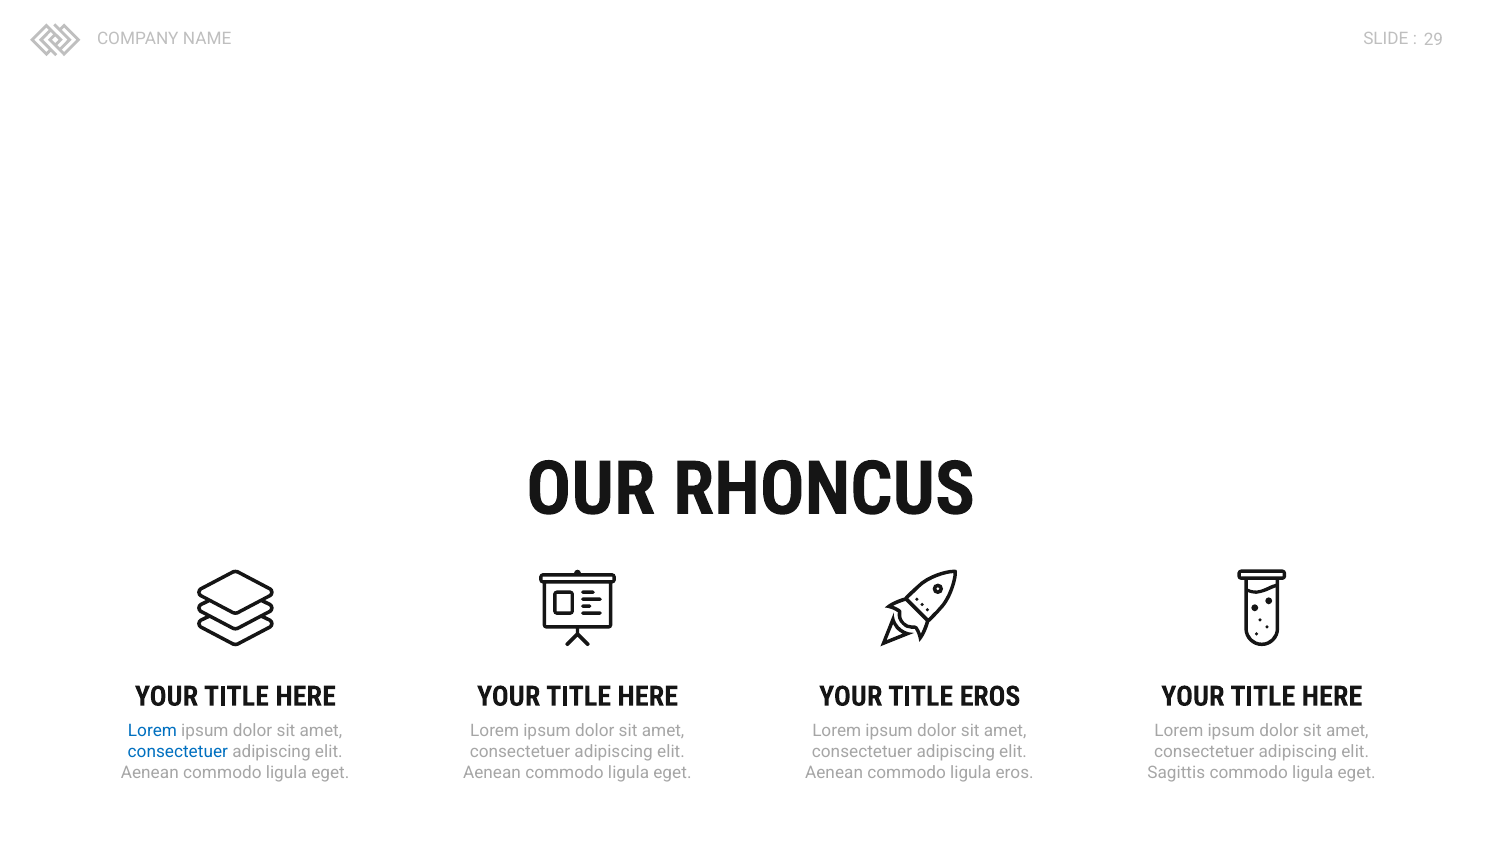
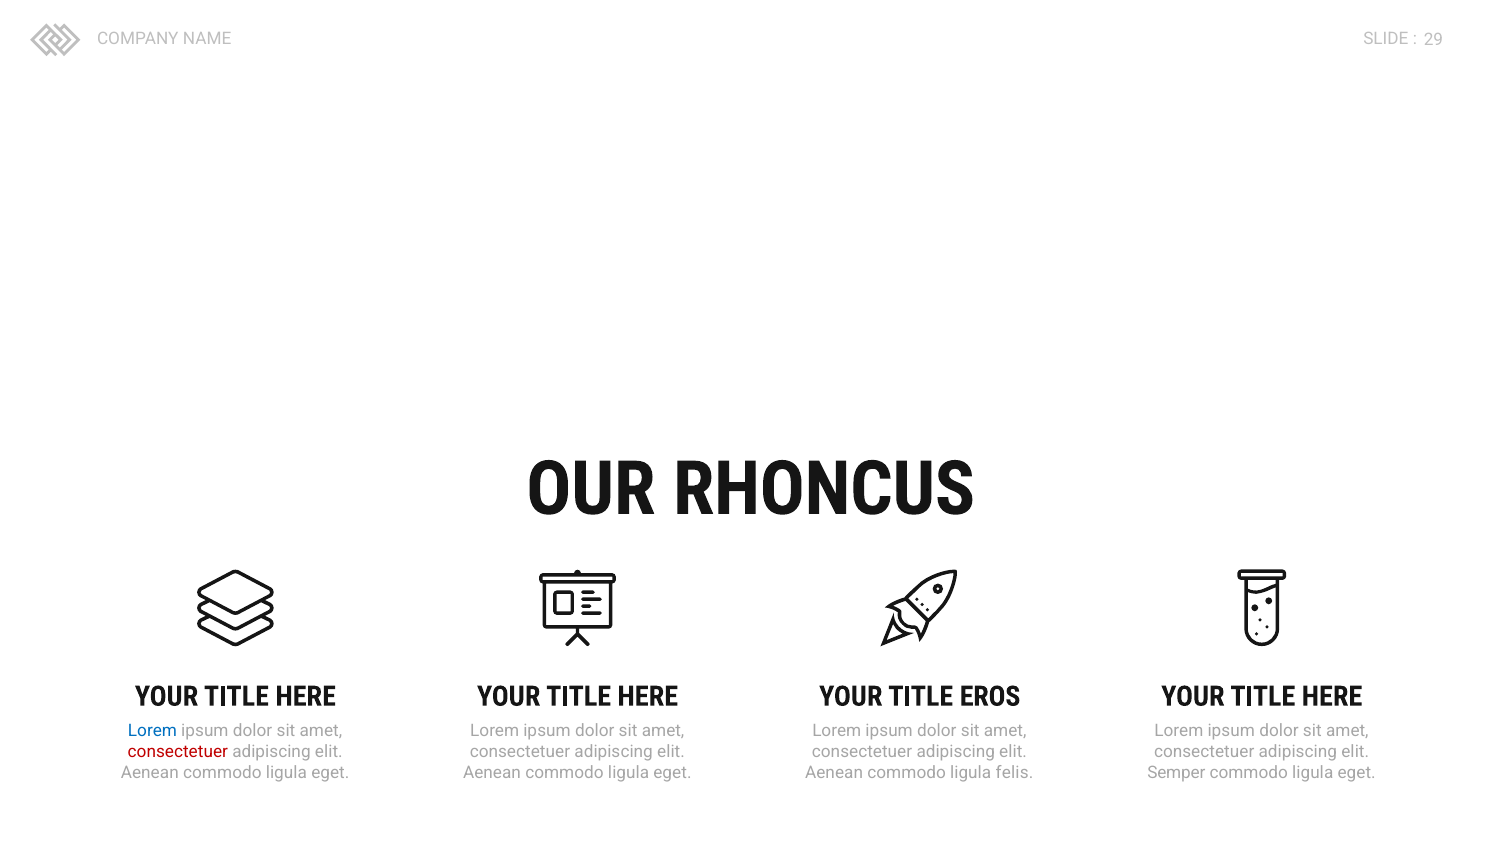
consectetuer at (178, 752) colour: blue -> red
ligula eros: eros -> felis
Sagittis: Sagittis -> Semper
